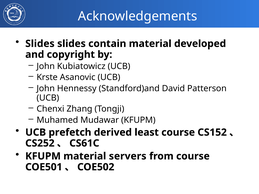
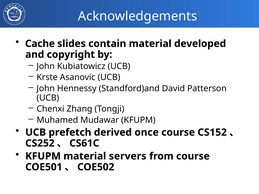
Slides at (40, 44): Slides -> Cache
least: least -> once
